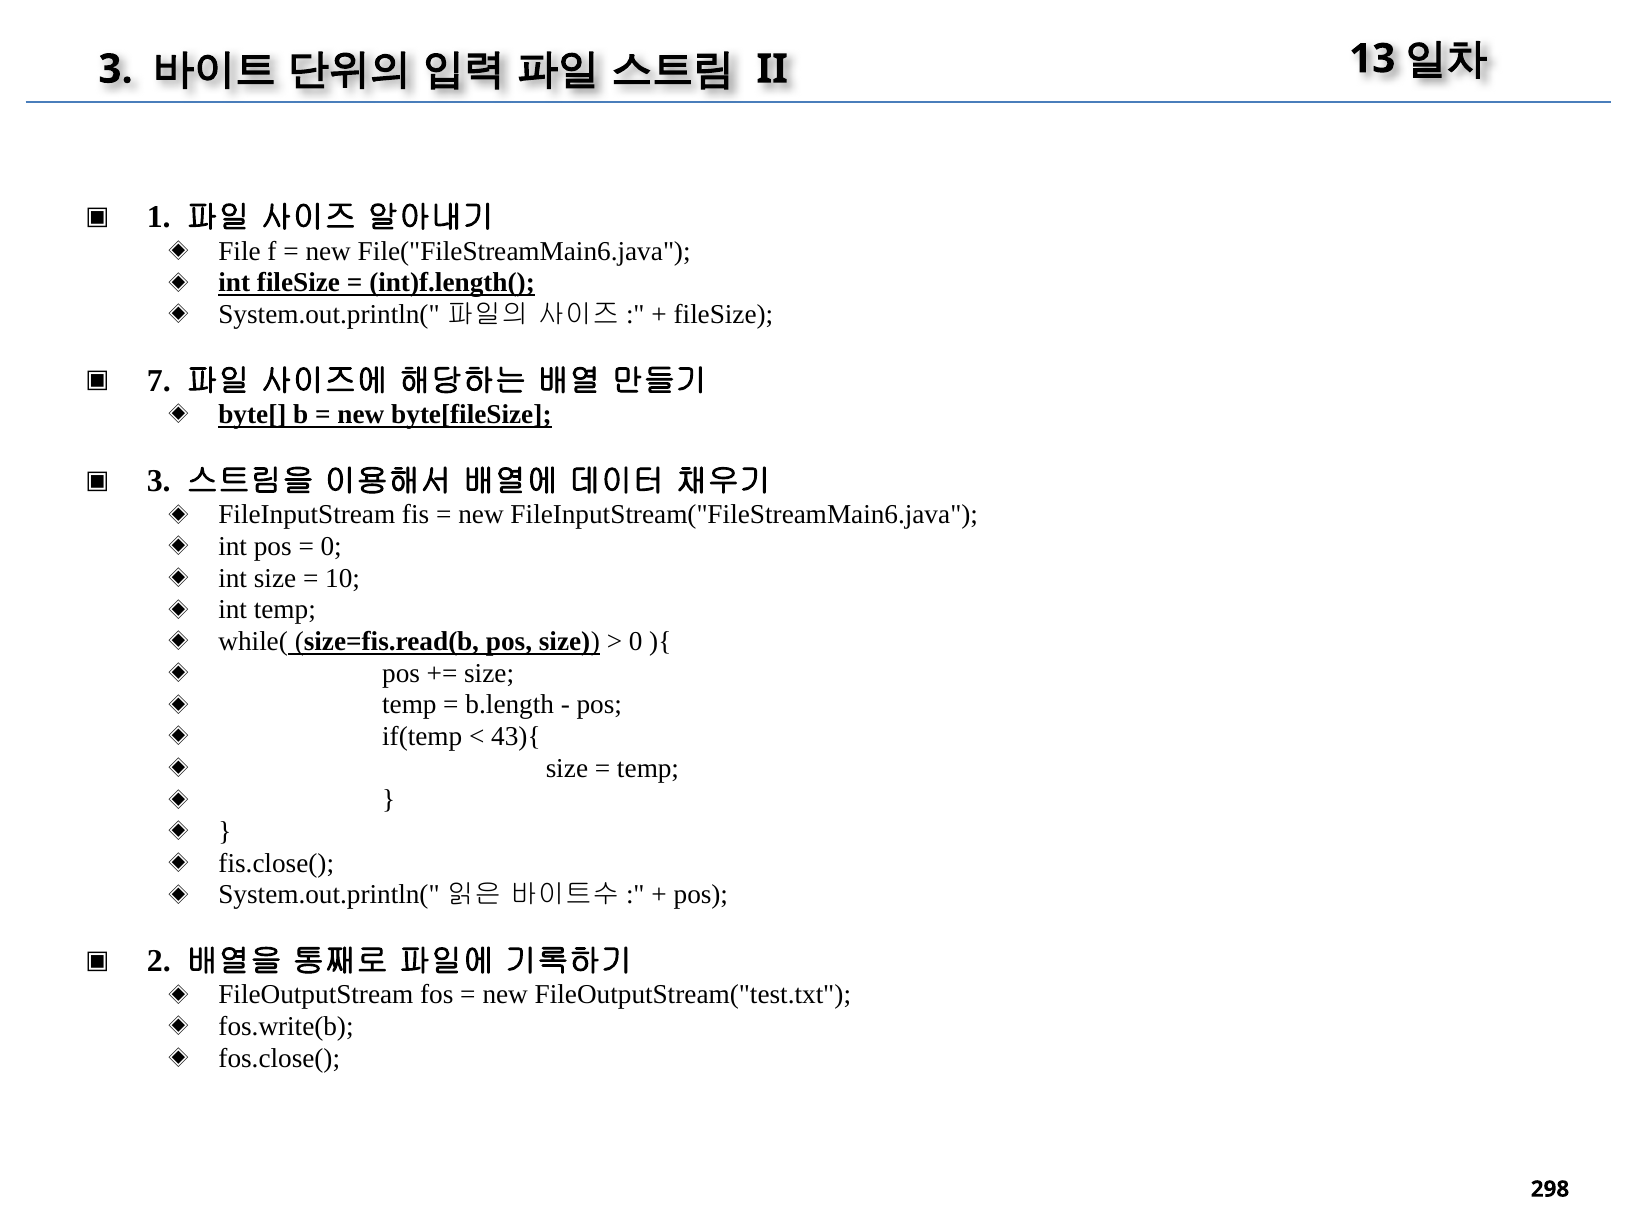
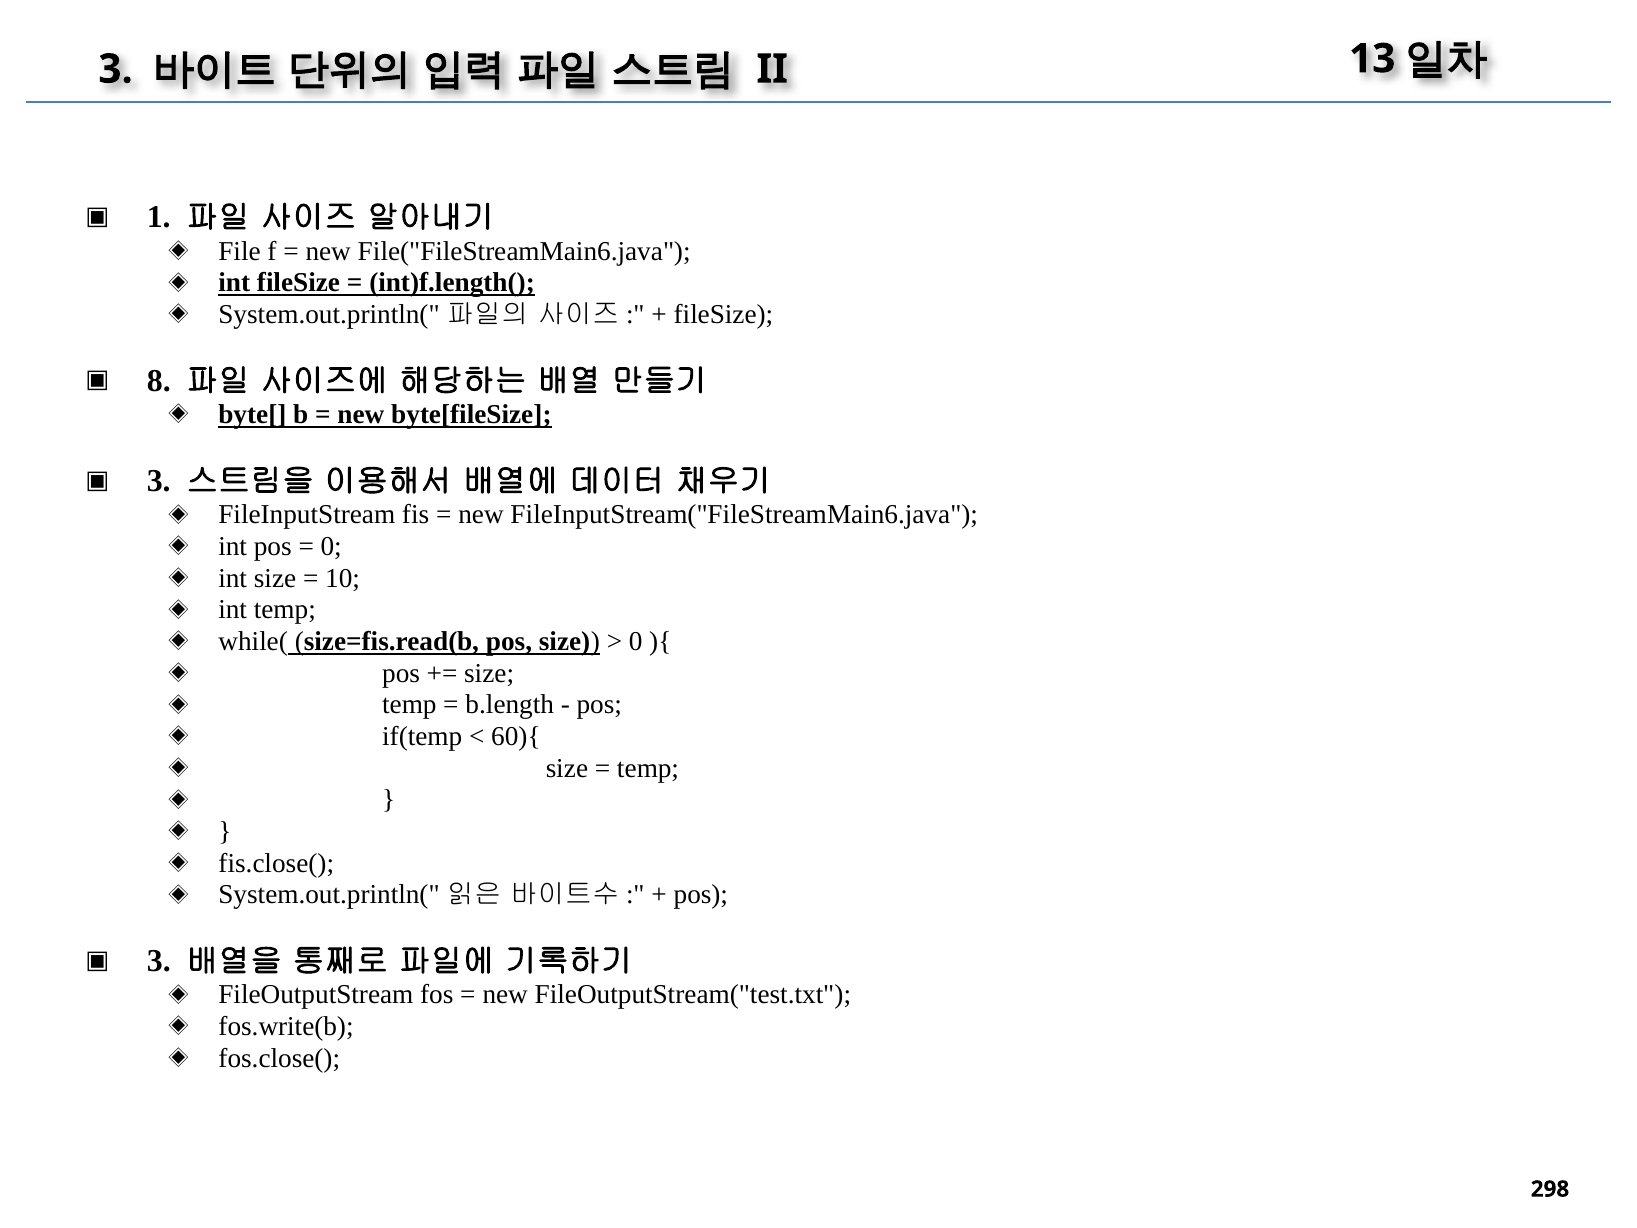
7: 7 -> 8
43){: 43){ -> 60){
2 at (159, 961): 2 -> 3
